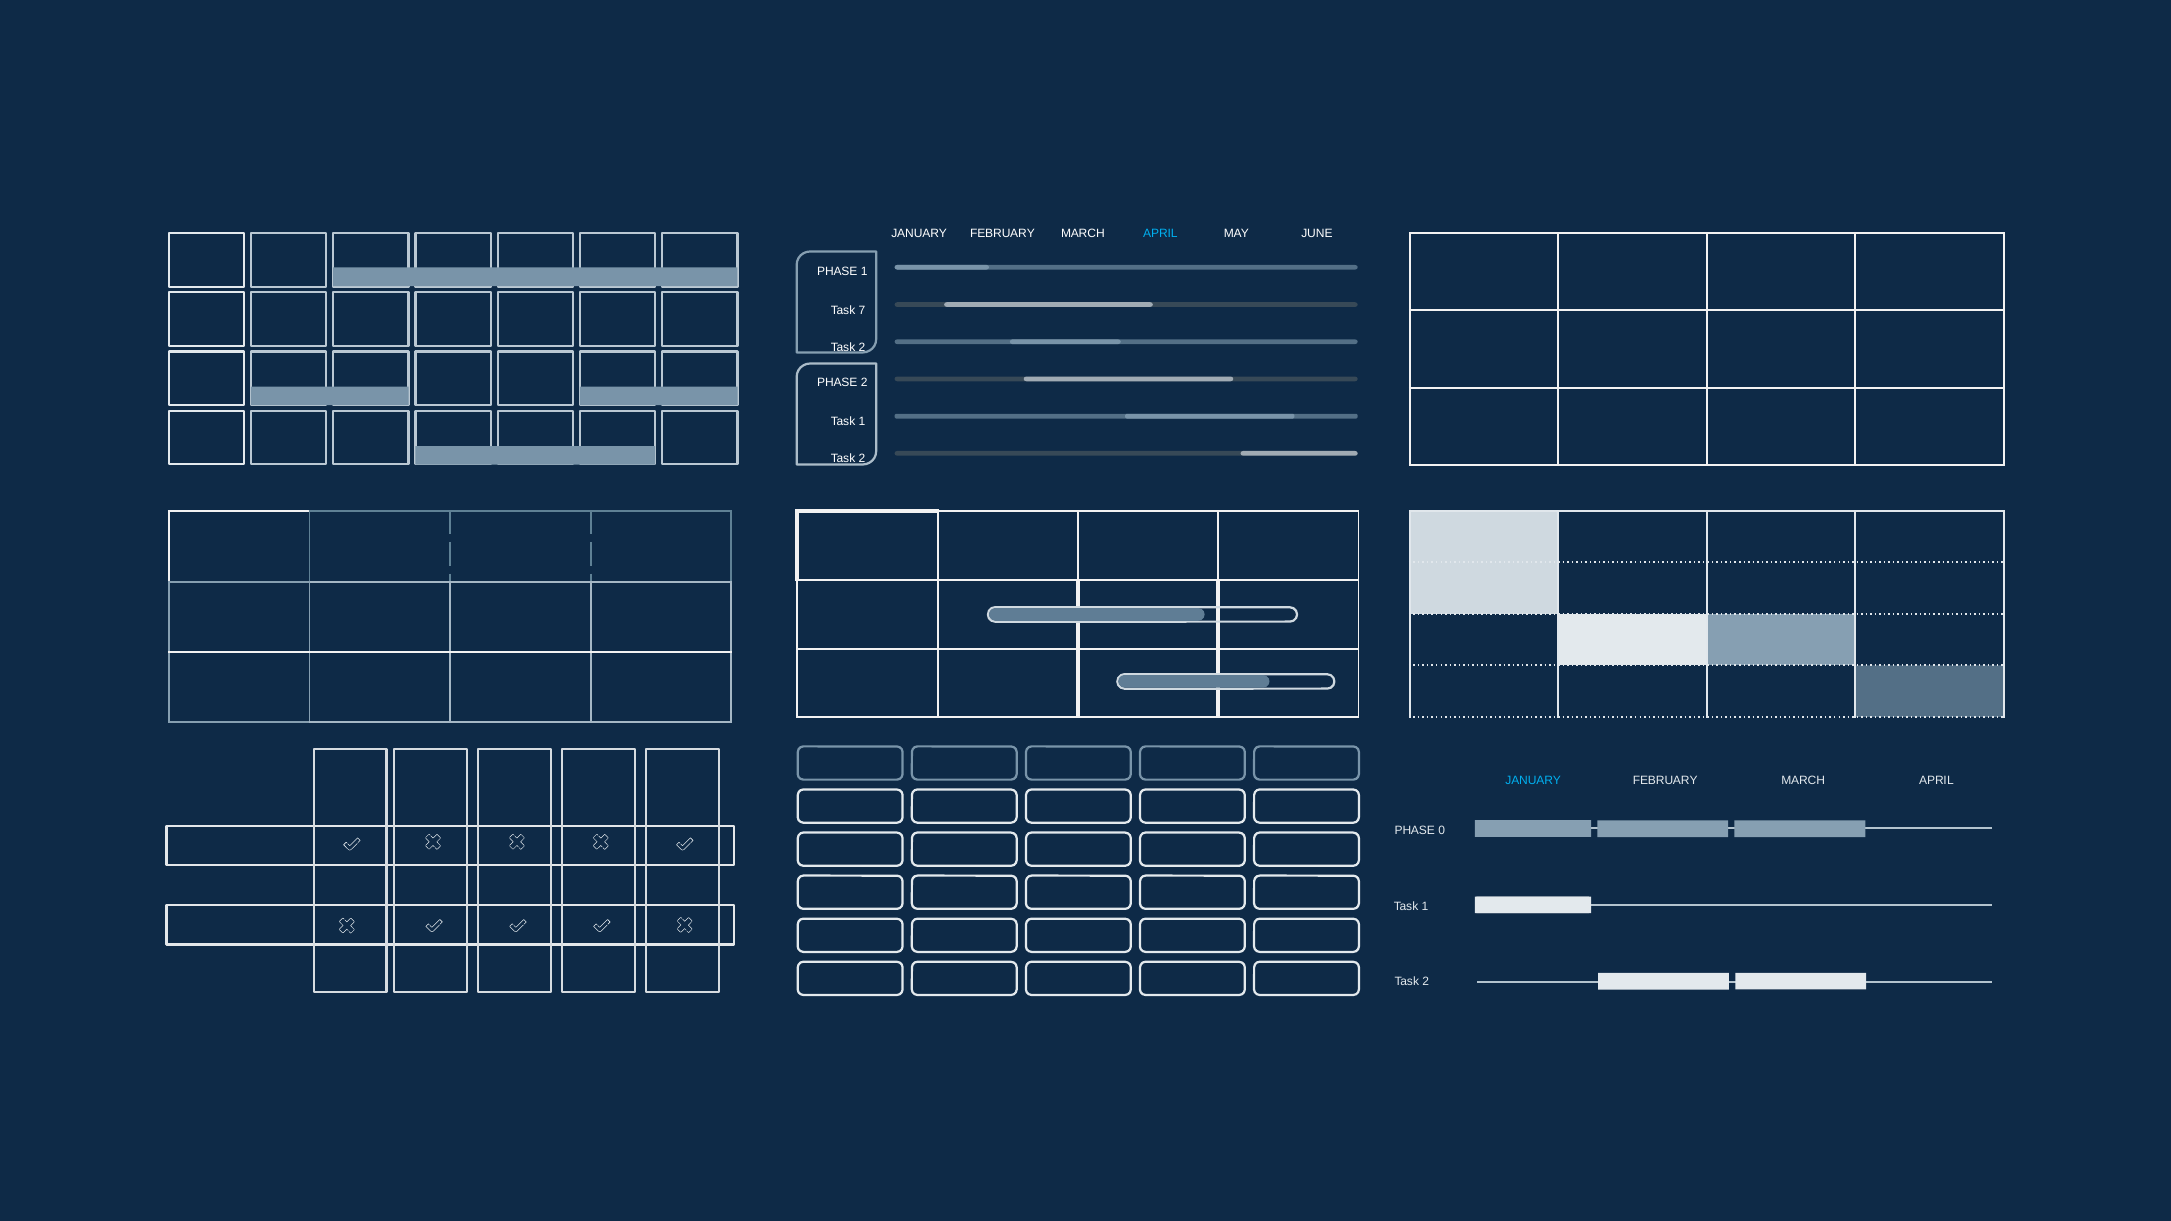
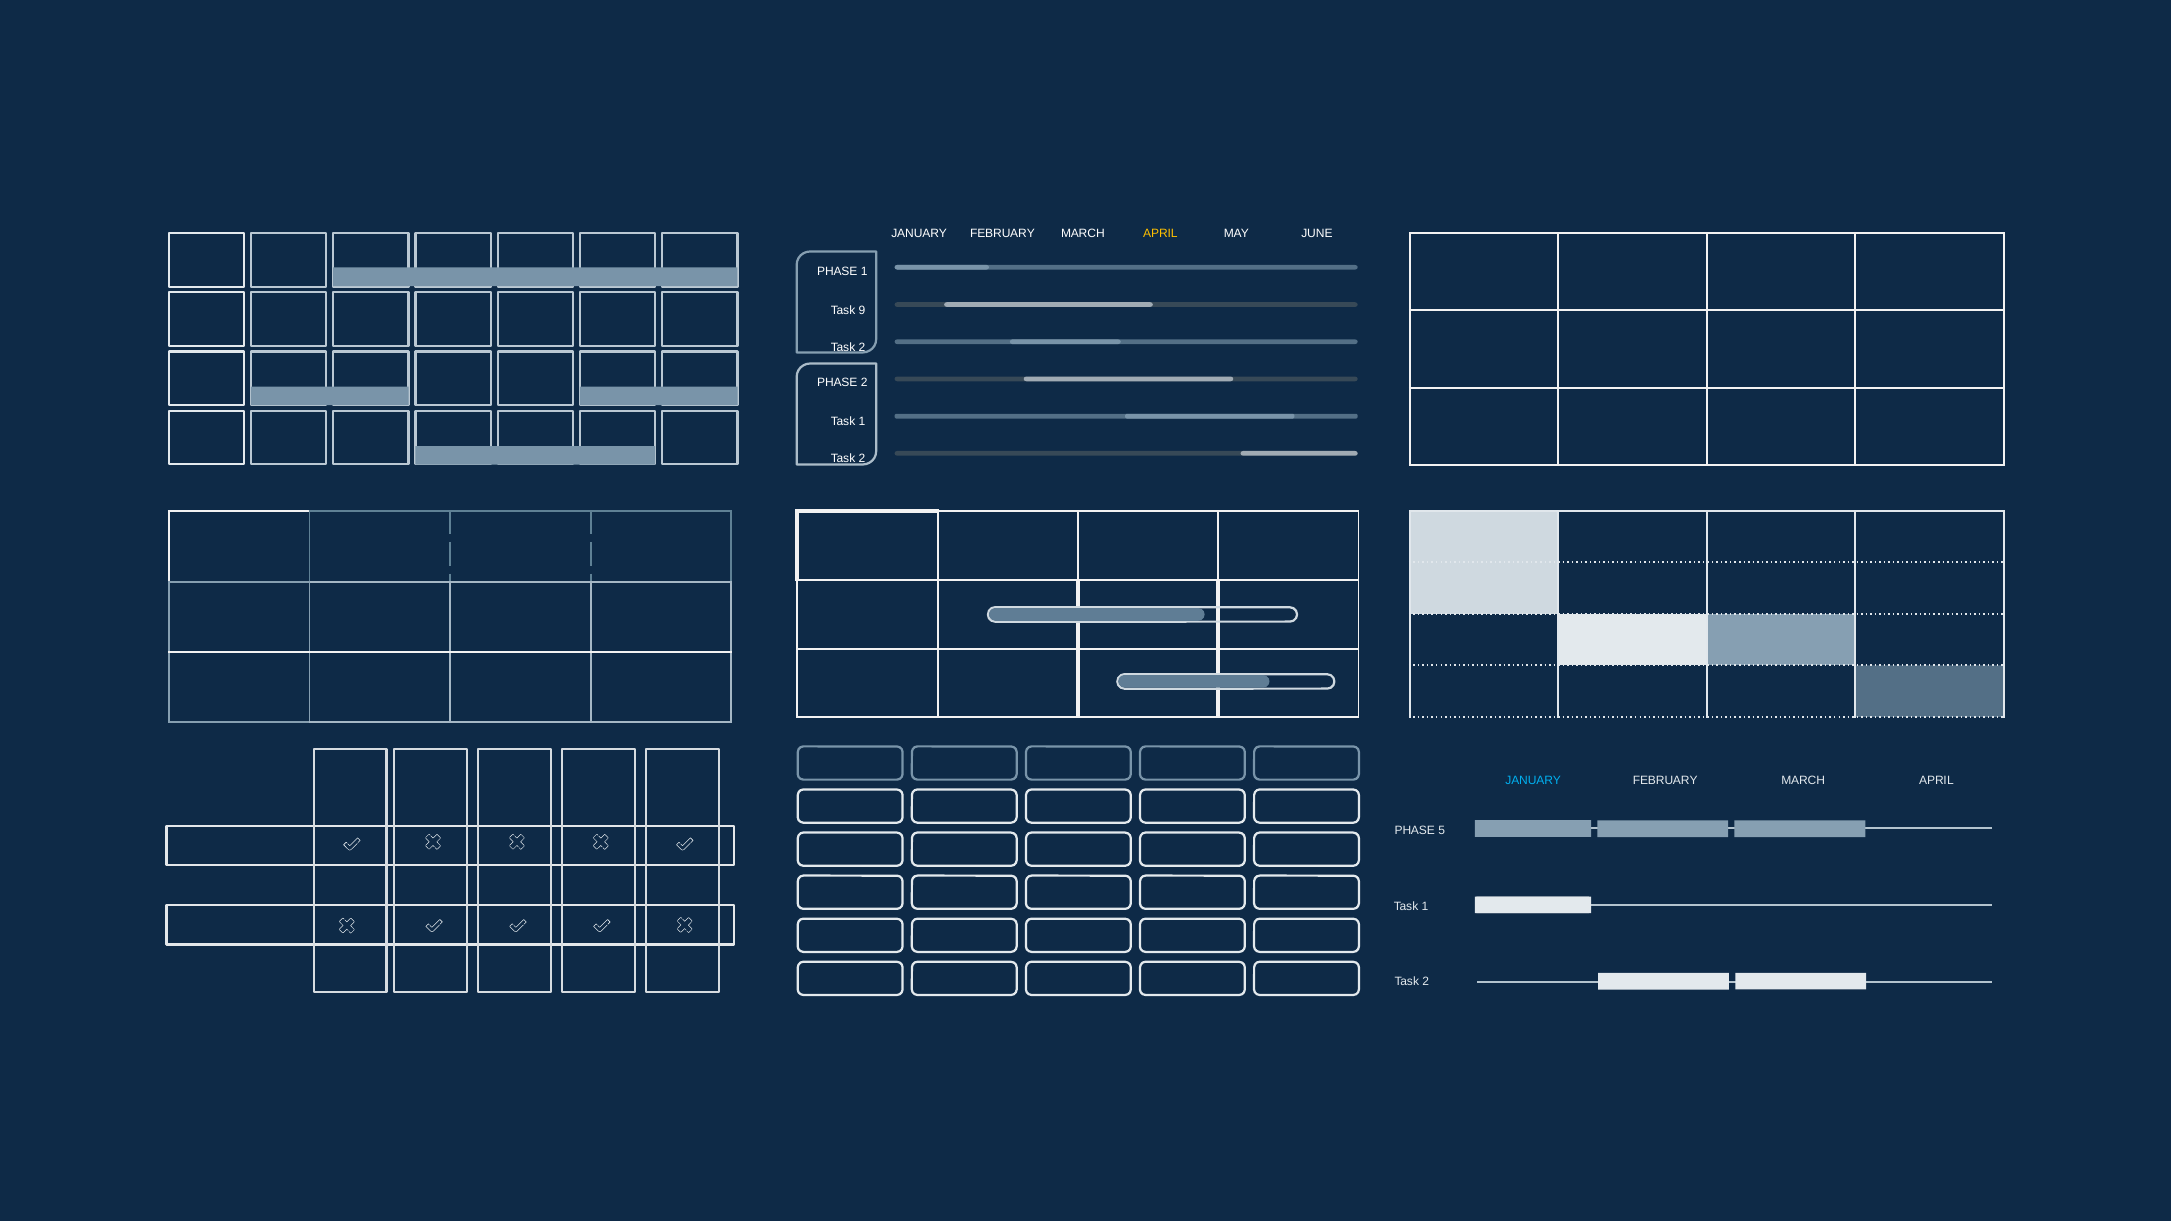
APRIL at (1160, 234) colour: light blue -> yellow
7: 7 -> 9
0: 0 -> 5
